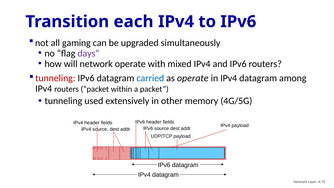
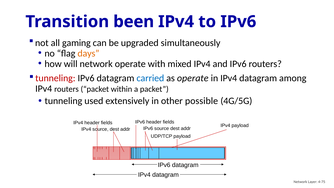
each: each -> been
days colour: purple -> orange
memory: memory -> possible
